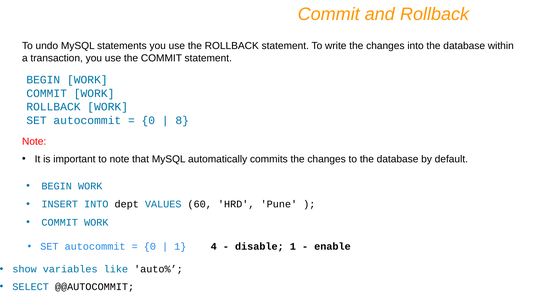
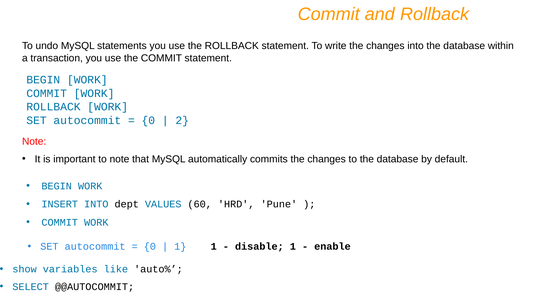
8: 8 -> 2
1 4: 4 -> 1
